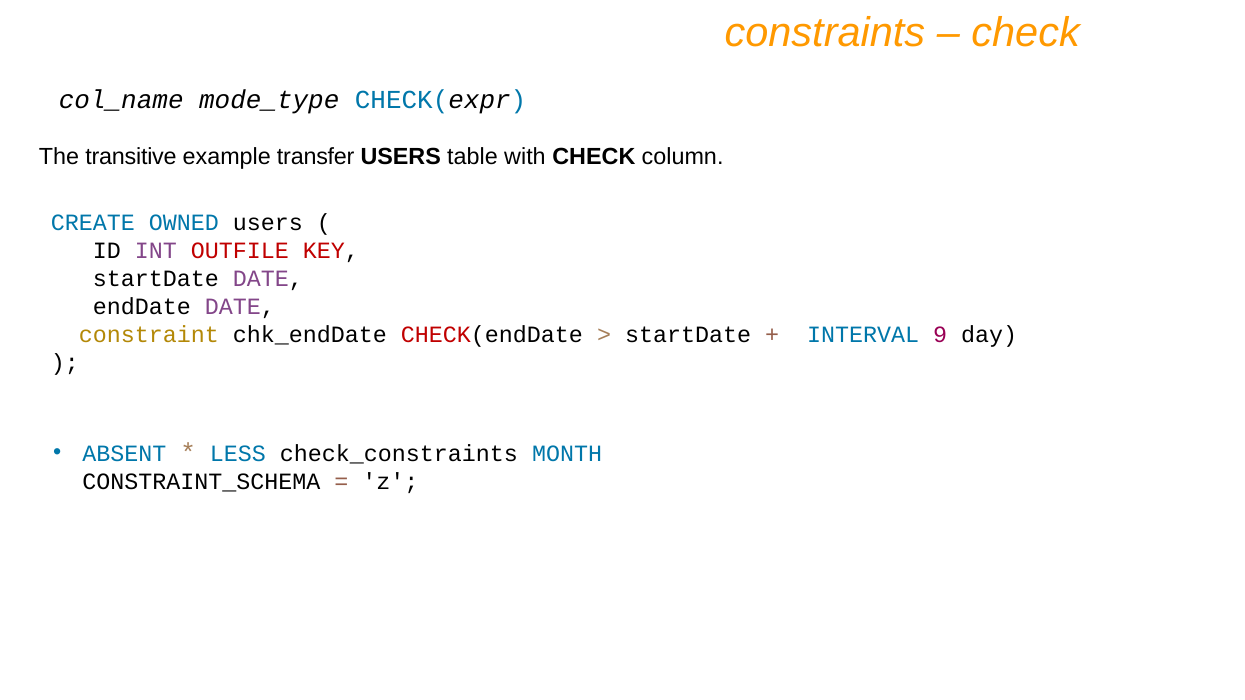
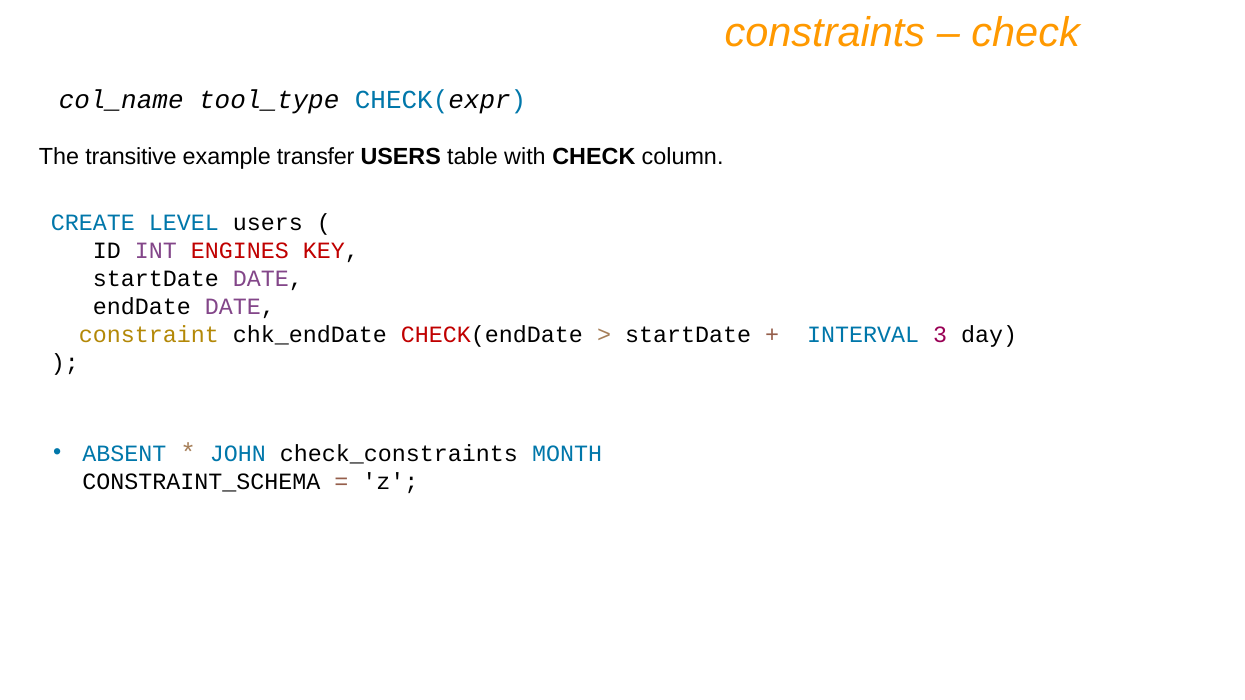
mode_type: mode_type -> tool_type
OWNED: OWNED -> LEVEL
OUTFILE: OUTFILE -> ENGINES
9: 9 -> 3
LESS: LESS -> JOHN
